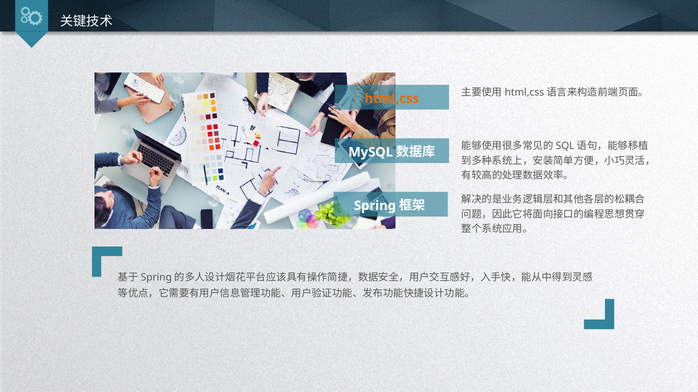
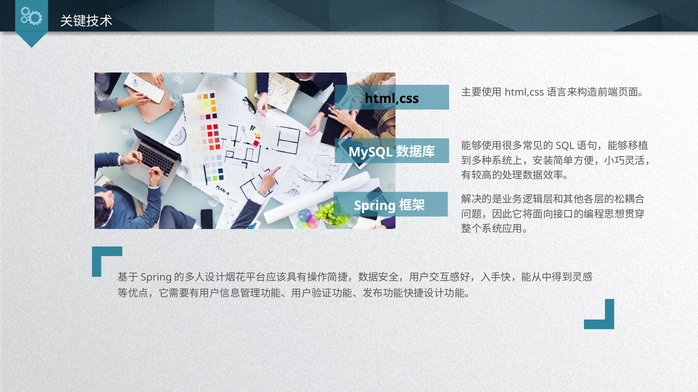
html,css colour: orange -> black
